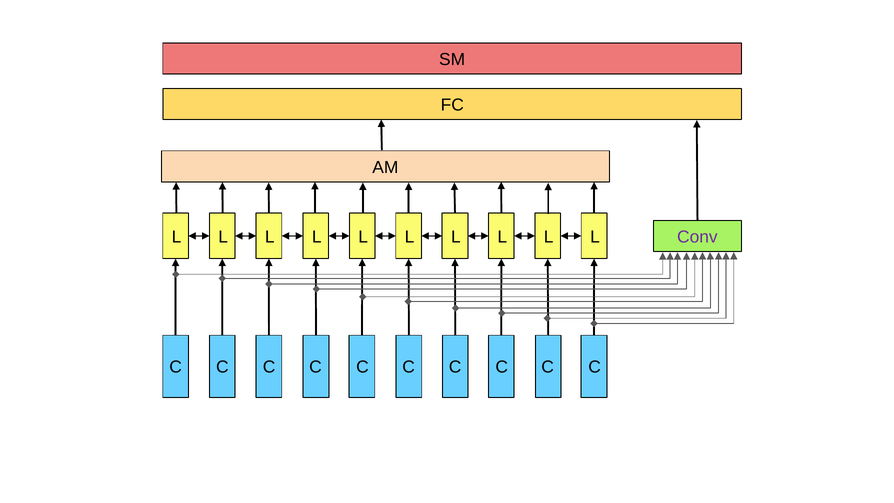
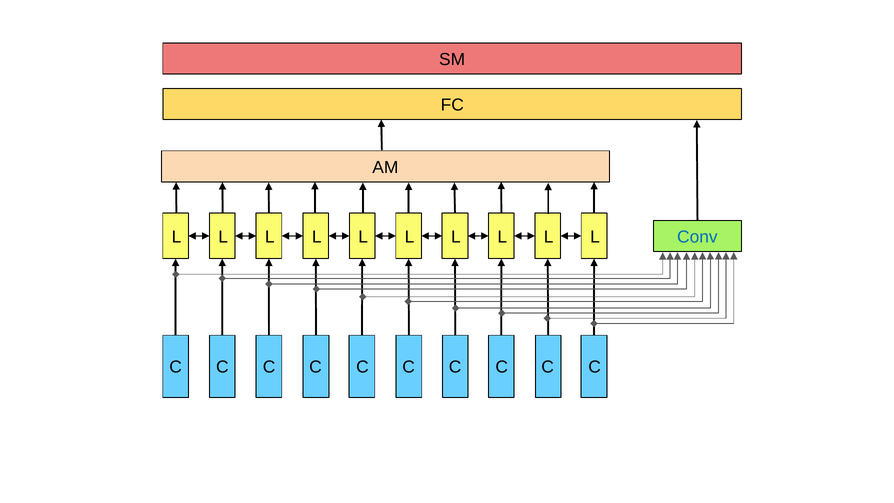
Conv colour: purple -> blue
